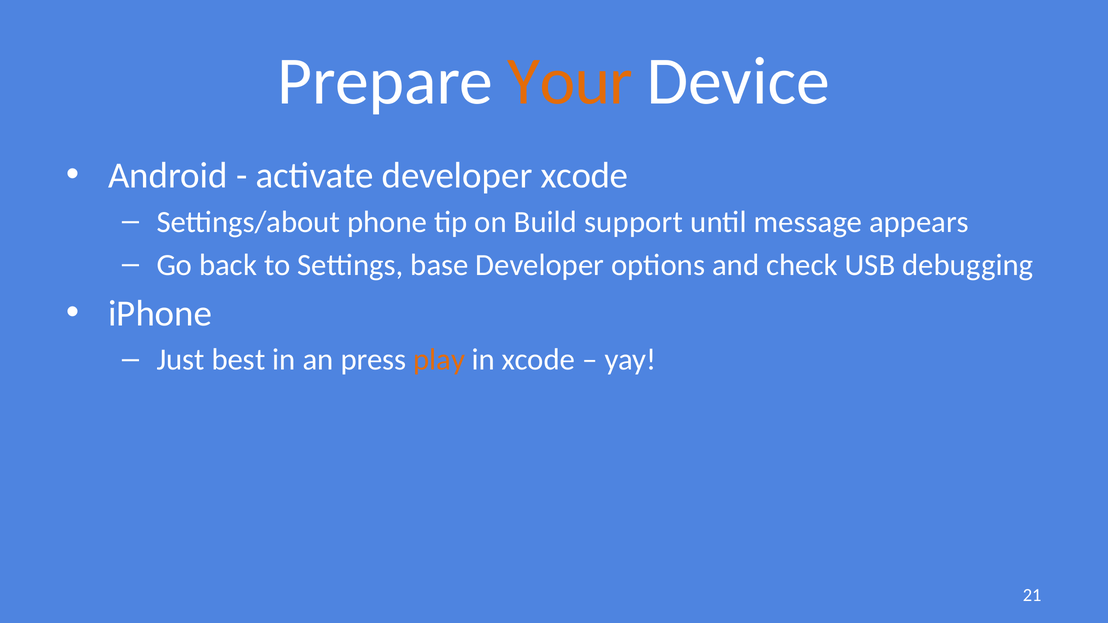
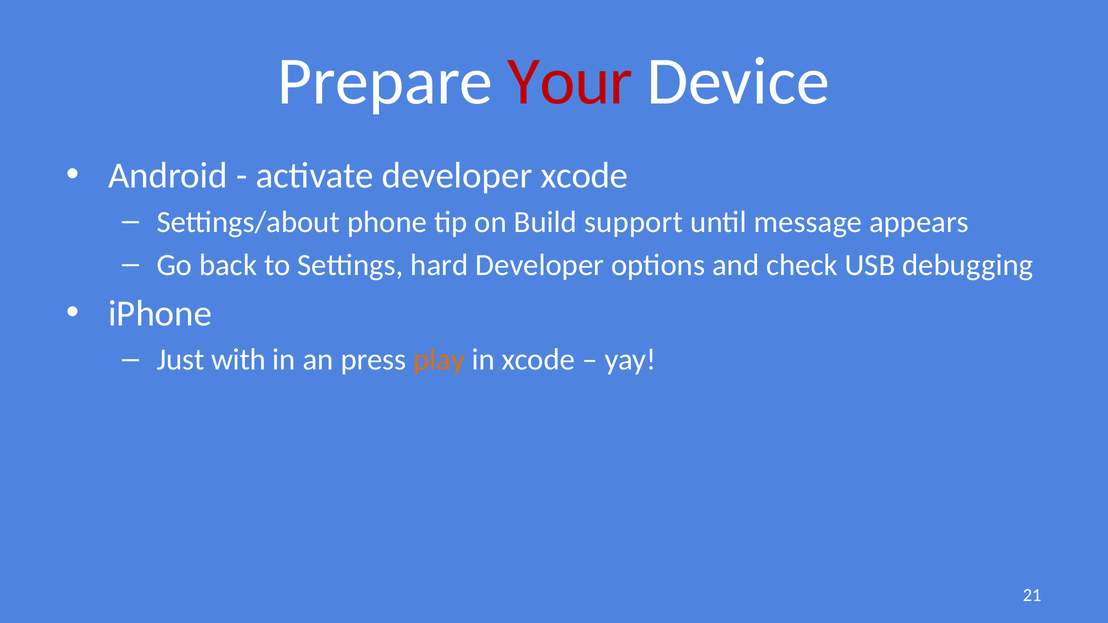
Your colour: orange -> red
base: base -> hard
best: best -> with
